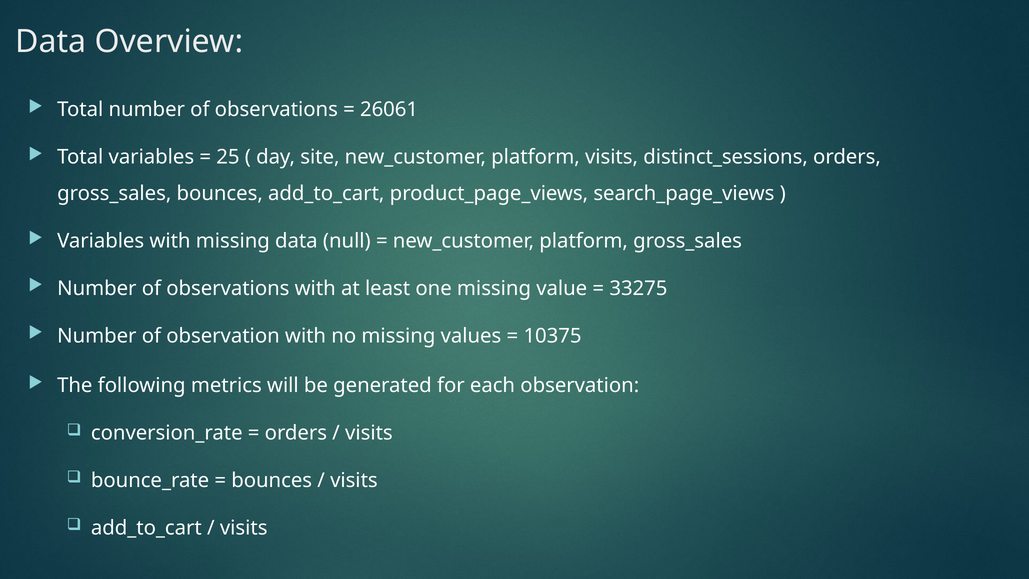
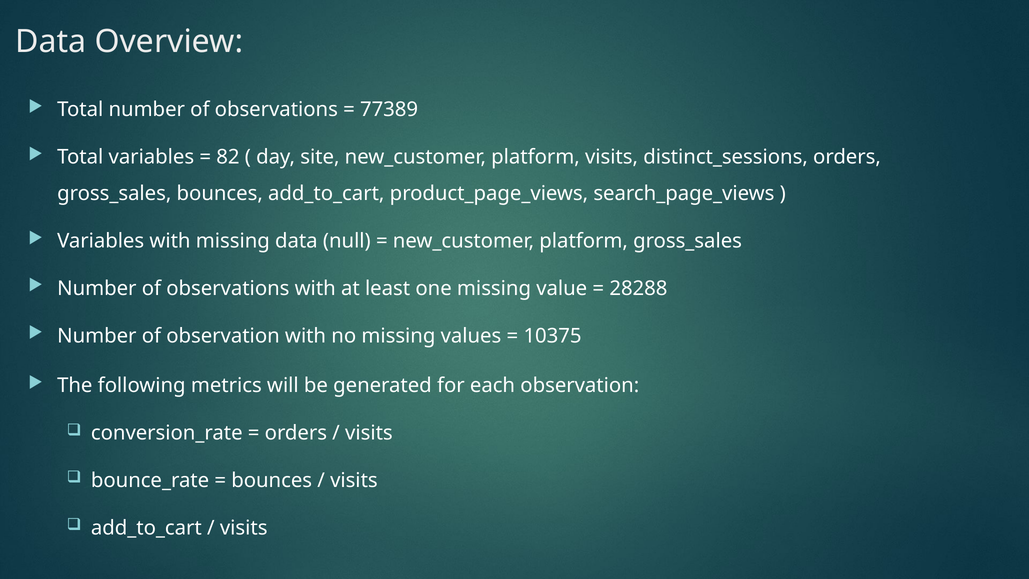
26061: 26061 -> 77389
25: 25 -> 82
33275: 33275 -> 28288
